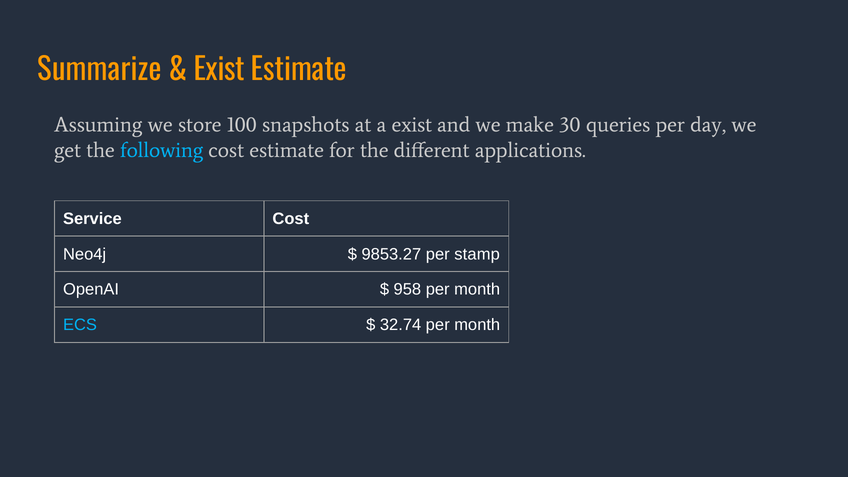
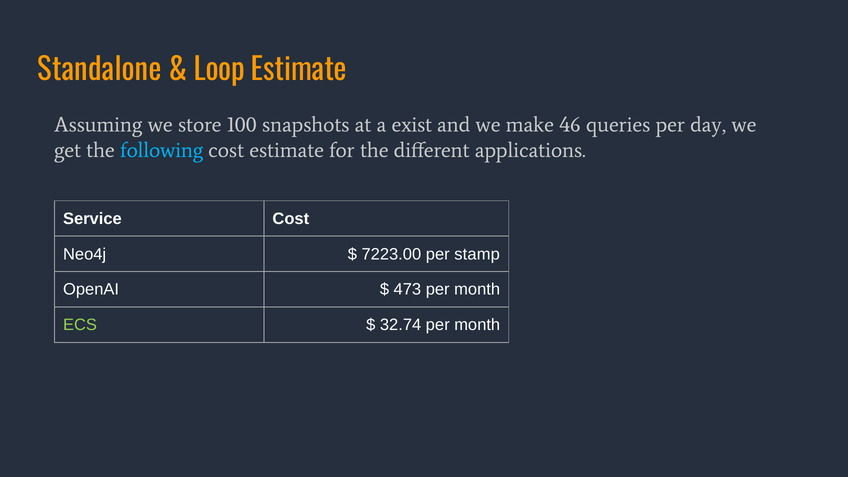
Summarize: Summarize -> Standalone
Exist at (219, 70): Exist -> Loop
30: 30 -> 46
9853.27: 9853.27 -> 7223.00
958: 958 -> 473
ECS colour: light blue -> light green
